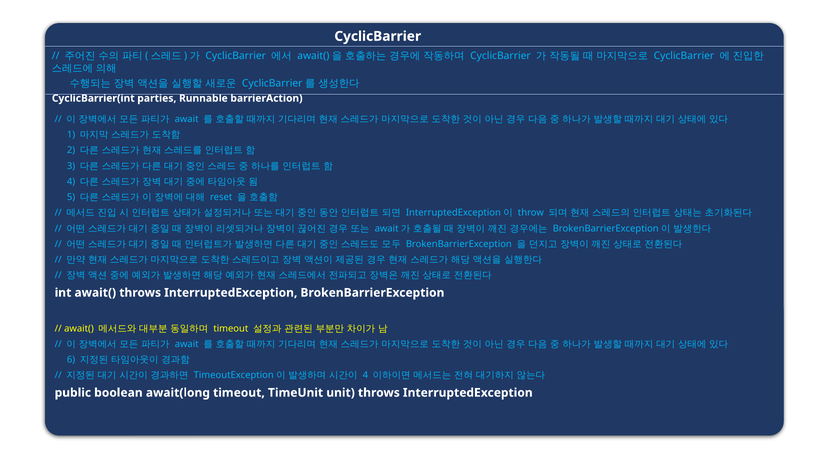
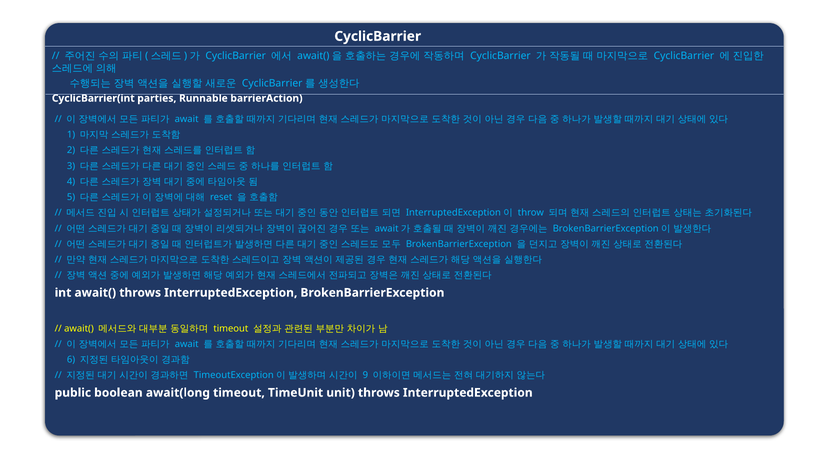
4 at (365, 375): 4 -> 9
